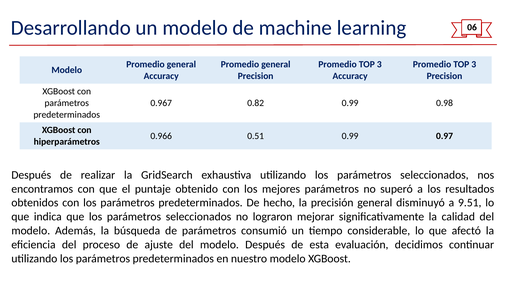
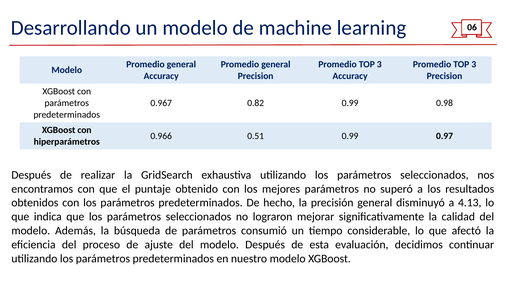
9.51: 9.51 -> 4.13
